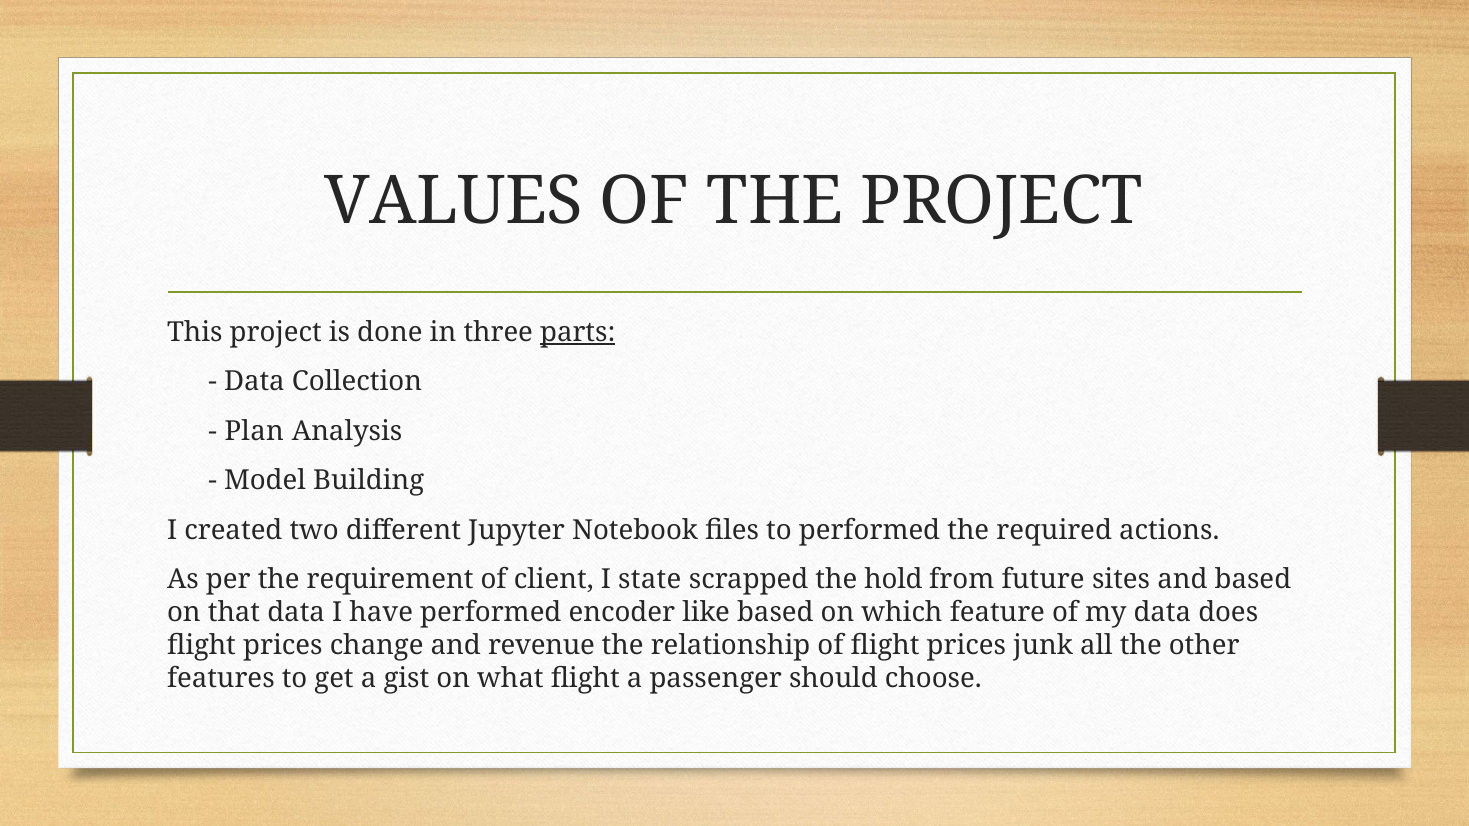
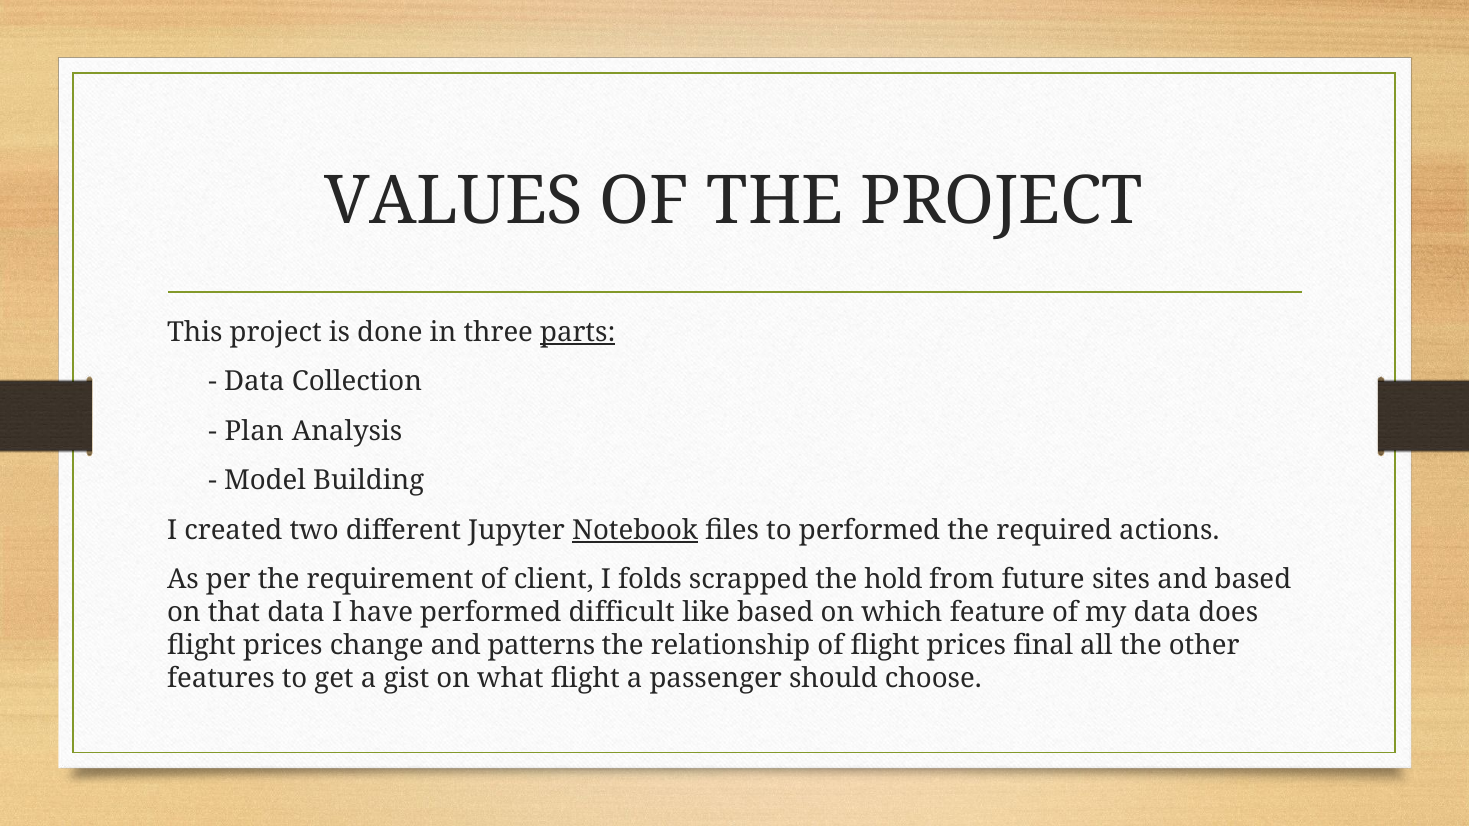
Notebook underline: none -> present
state: state -> folds
encoder: encoder -> difficult
revenue: revenue -> patterns
junk: junk -> final
